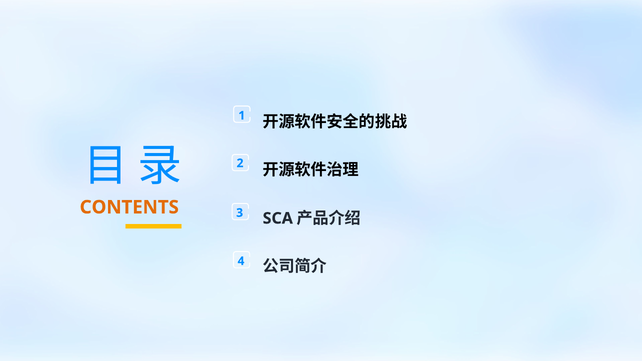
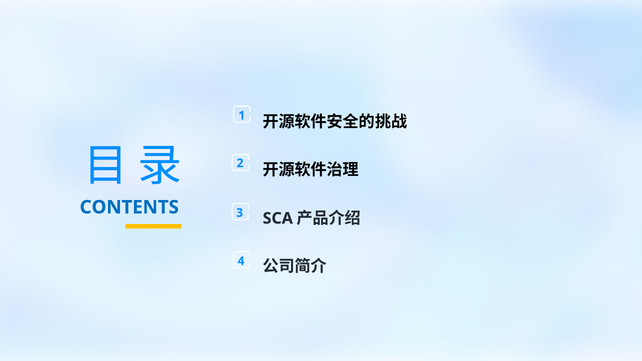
CONTENTS colour: orange -> blue
